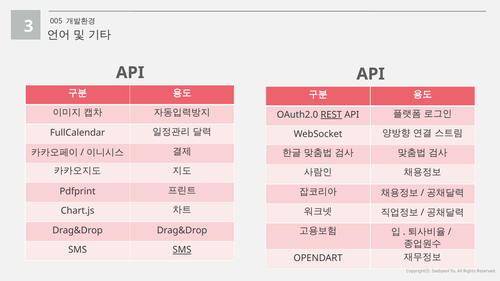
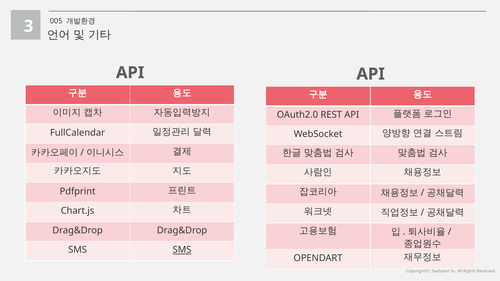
REST underline: present -> none
